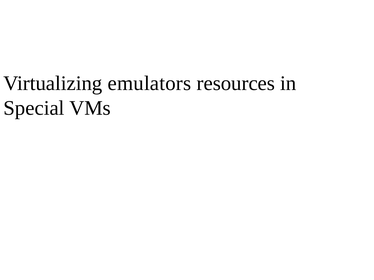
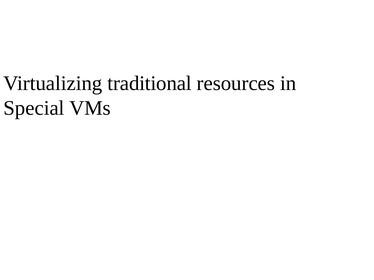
emulators: emulators -> traditional
